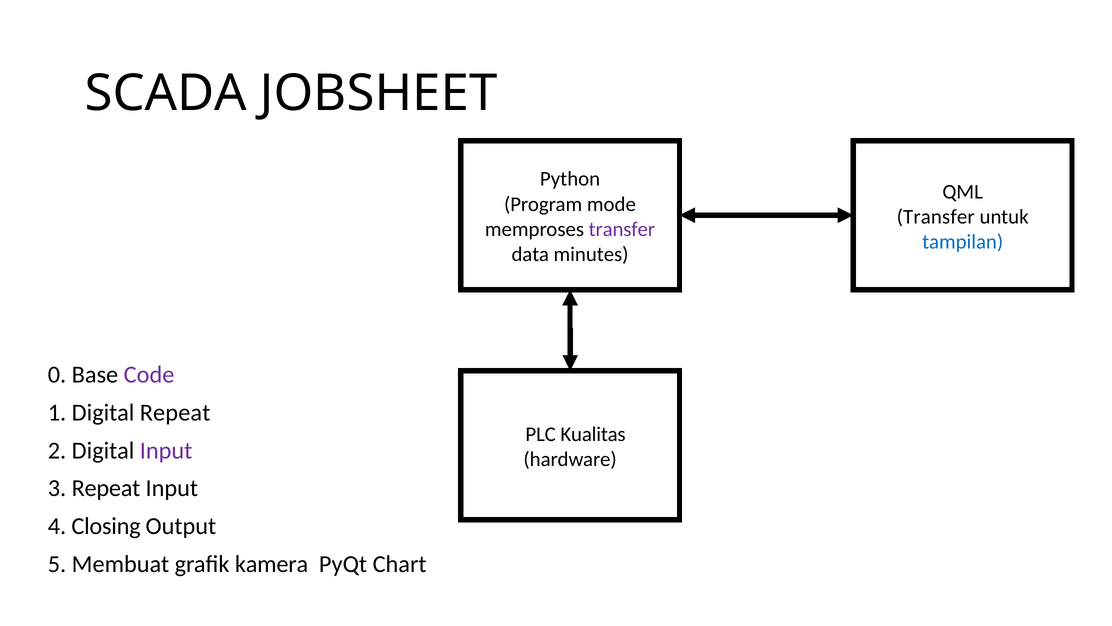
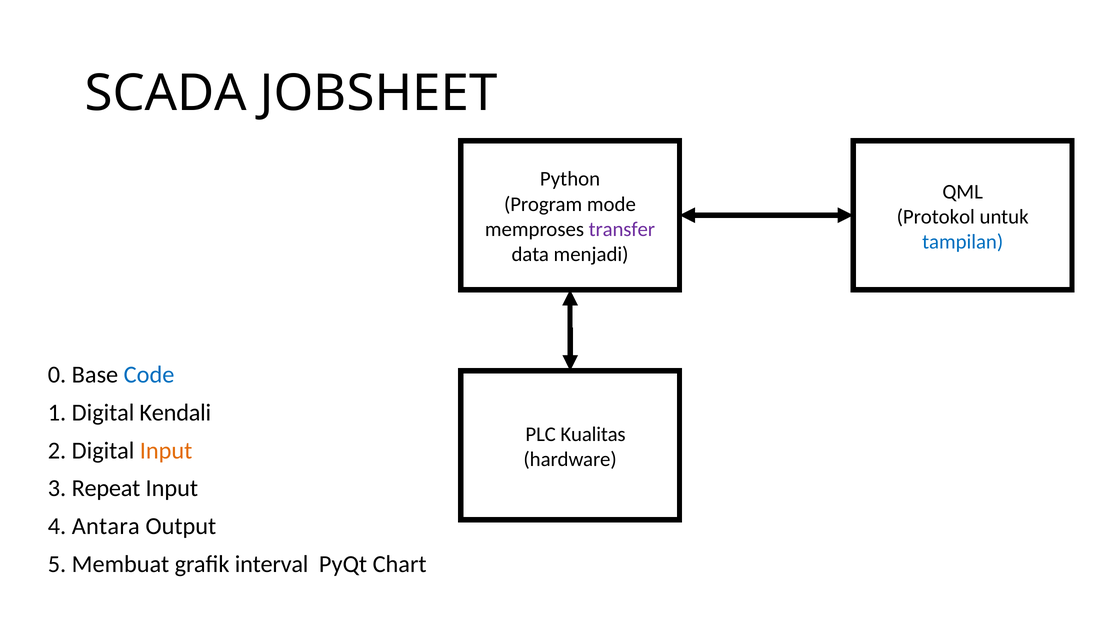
Transfer at (936, 216): Transfer -> Protokol
minutes: minutes -> menjadi
Code colour: purple -> blue
Digital Repeat: Repeat -> Kendali
Input at (166, 450) colour: purple -> orange
Closing: Closing -> Antara
kamera: kamera -> interval
